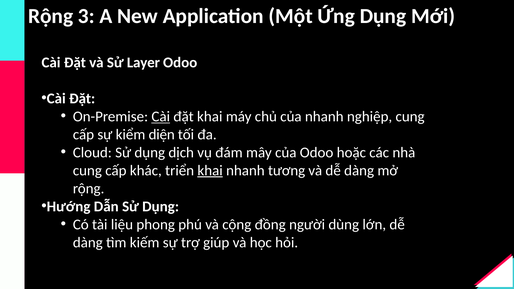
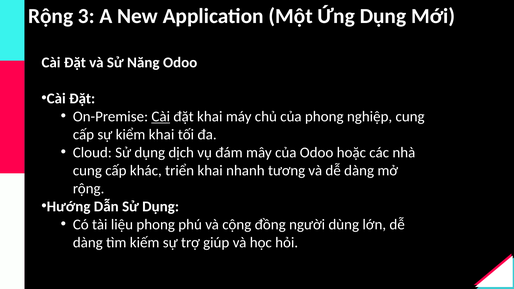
Layer: Layer -> Năng
của nhanh: nhanh -> phong
kiểm diện: diện -> khai
khai at (210, 171) underline: present -> none
